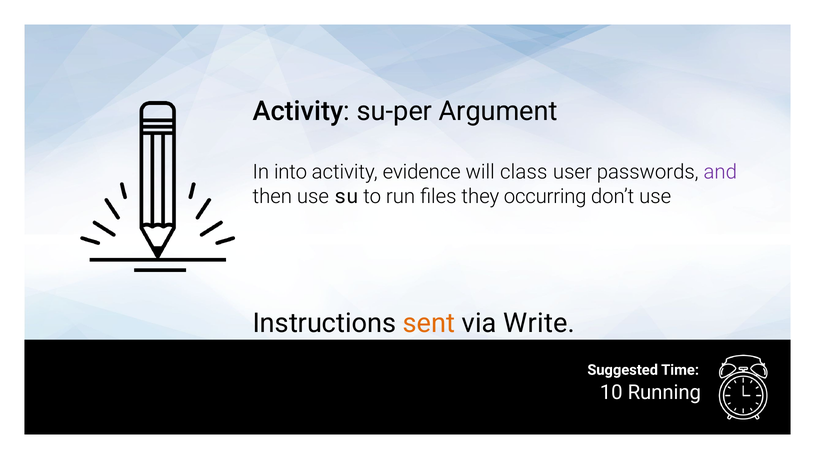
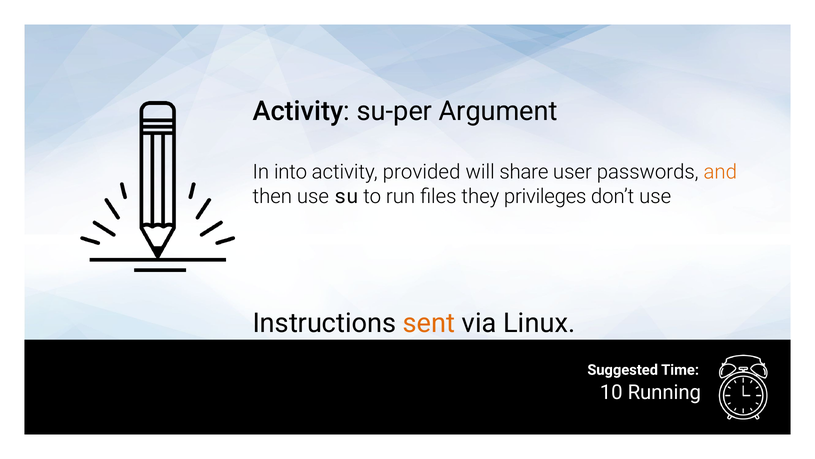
evidence: evidence -> provided
class: class -> share
and colour: purple -> orange
occurring: occurring -> privileges
Write: Write -> Linux
